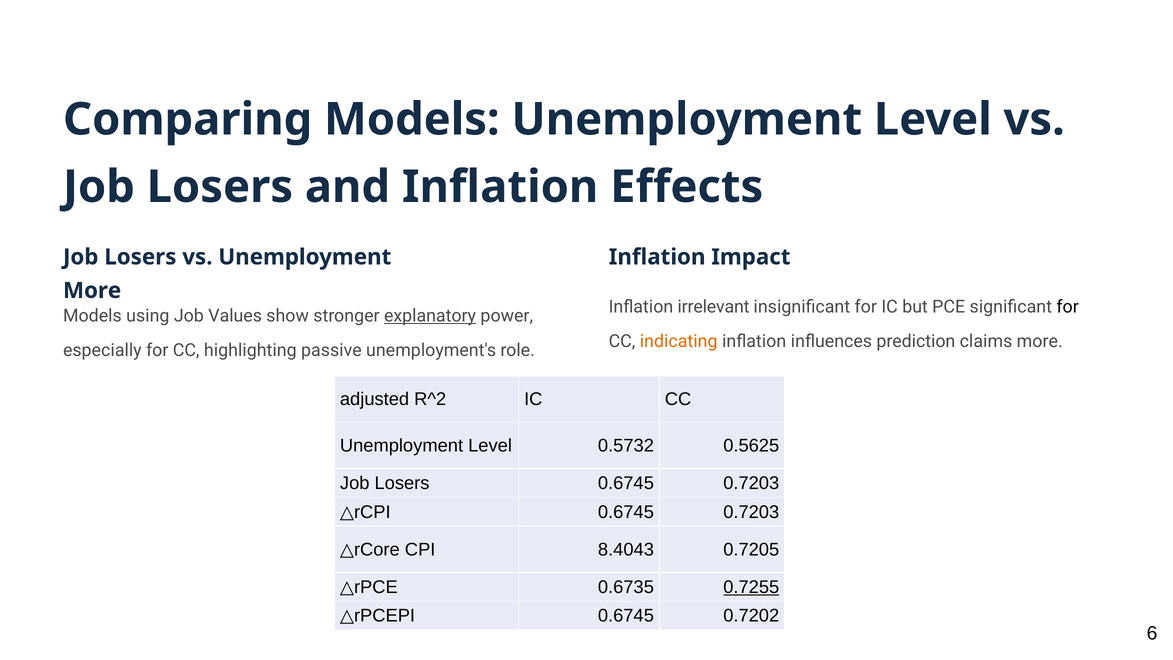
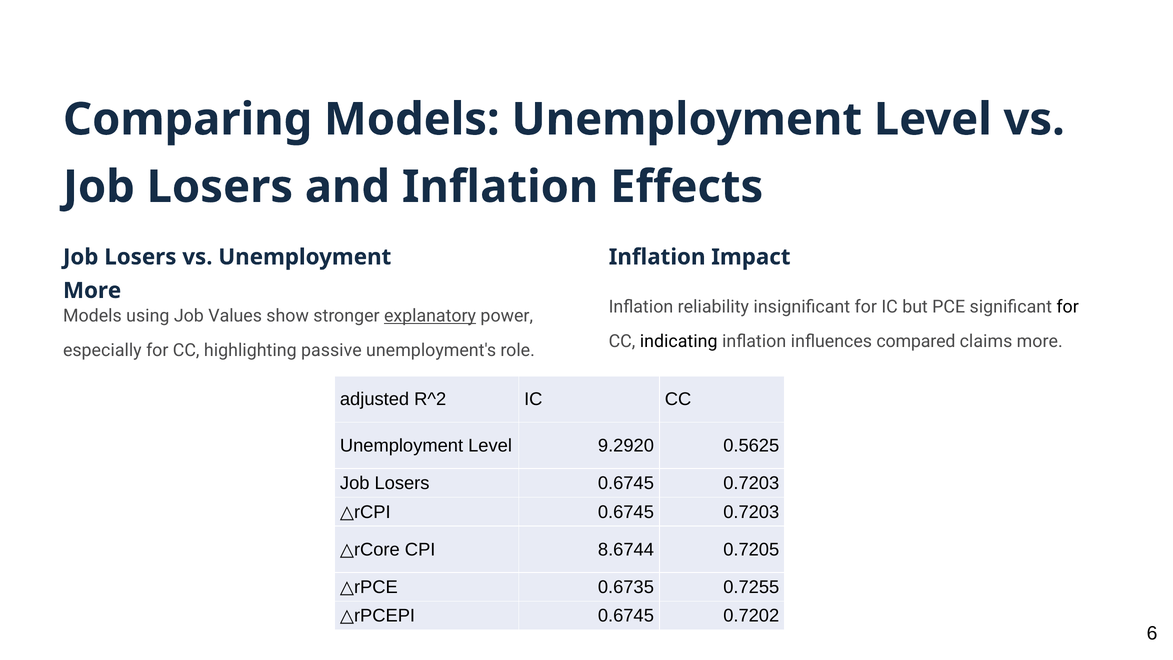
irrelevant: irrelevant -> reliability
indicating colour: orange -> black
prediction: prediction -> compared
0.5732: 0.5732 -> 9.2920
8.4043: 8.4043 -> 8.6744
0.7255 underline: present -> none
